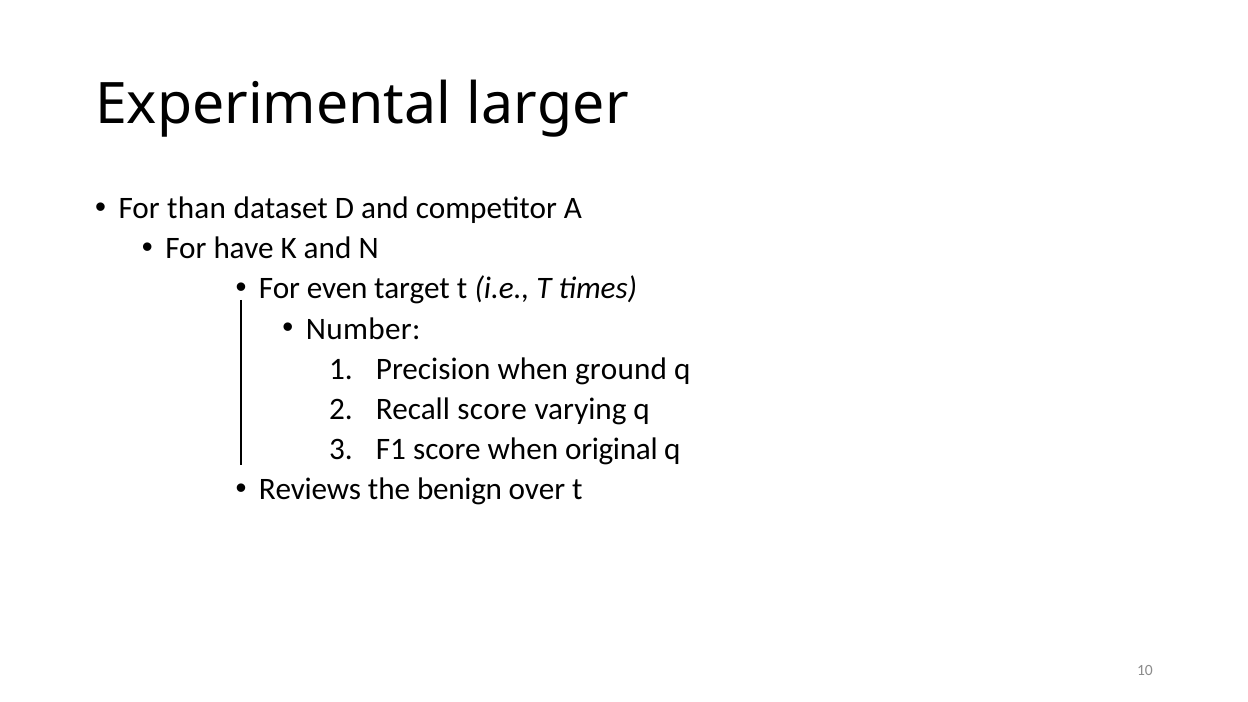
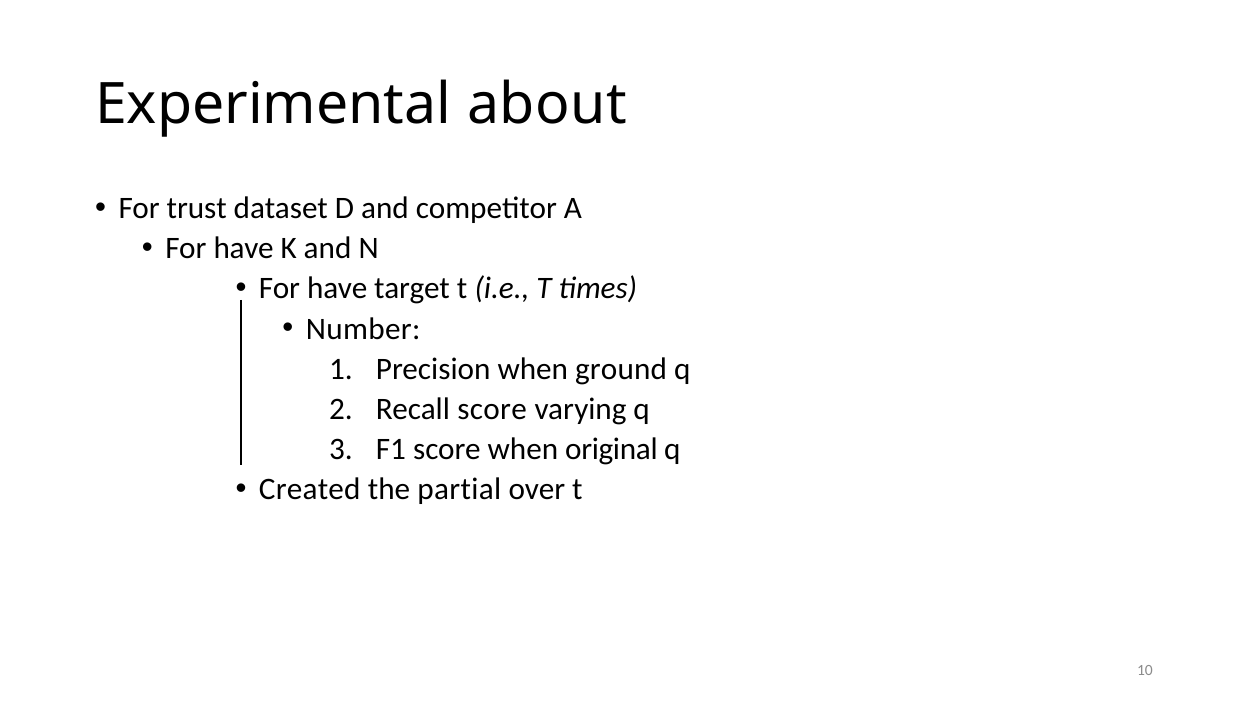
larger: larger -> about
than: than -> trust
even at (337, 289): even -> have
Reviews: Reviews -> Created
benign: benign -> partial
